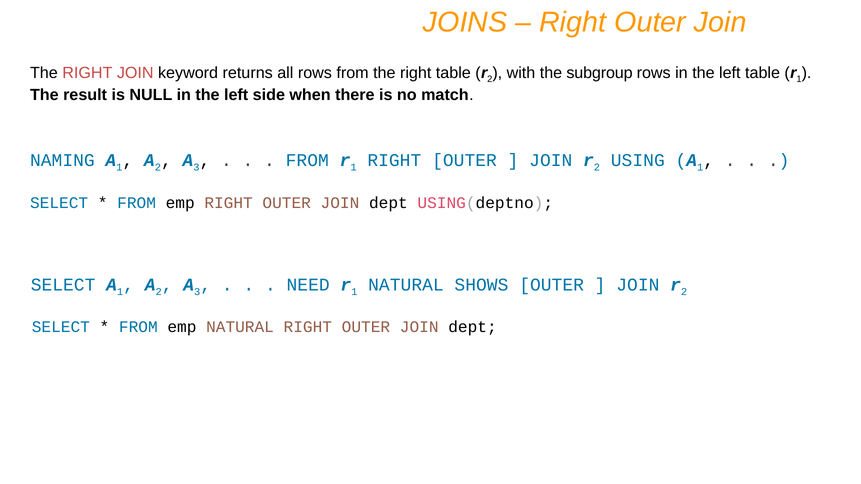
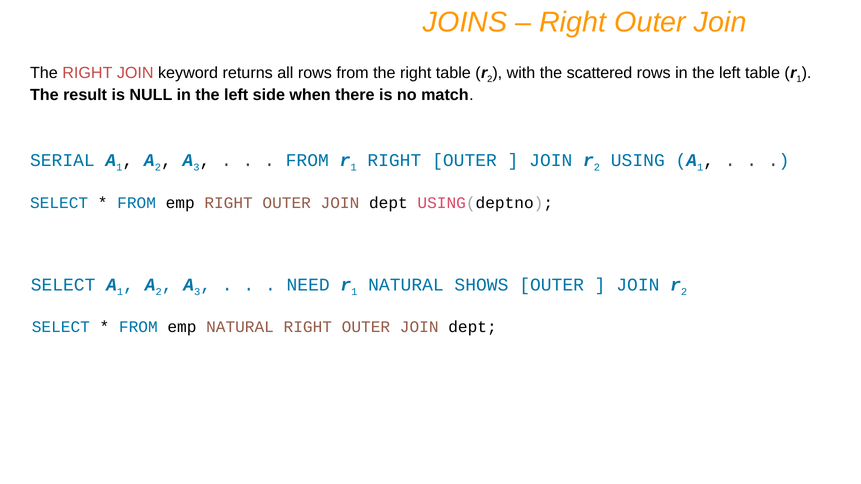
subgroup: subgroup -> scattered
NAMING: NAMING -> SERIAL
